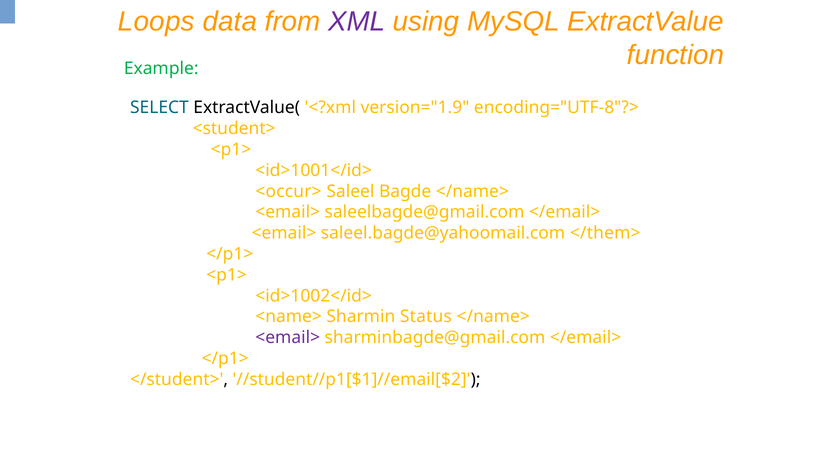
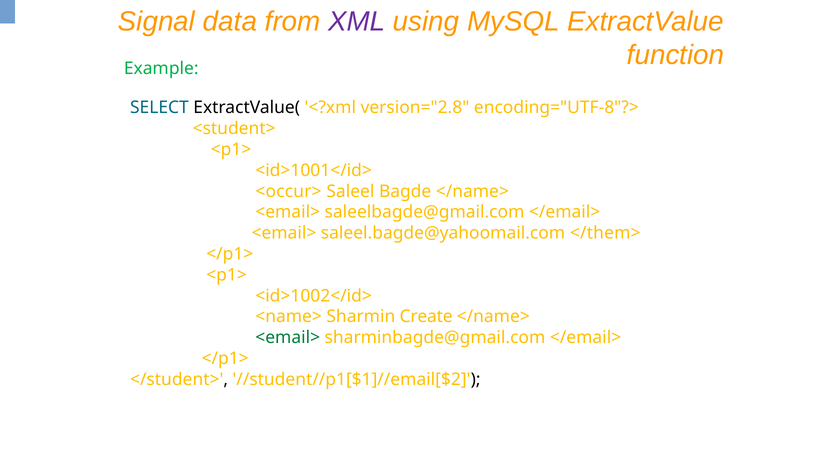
Loops: Loops -> Signal
version="1.9: version="1.9 -> version="2.8
Status: Status -> Create
<email> at (288, 337) colour: purple -> green
